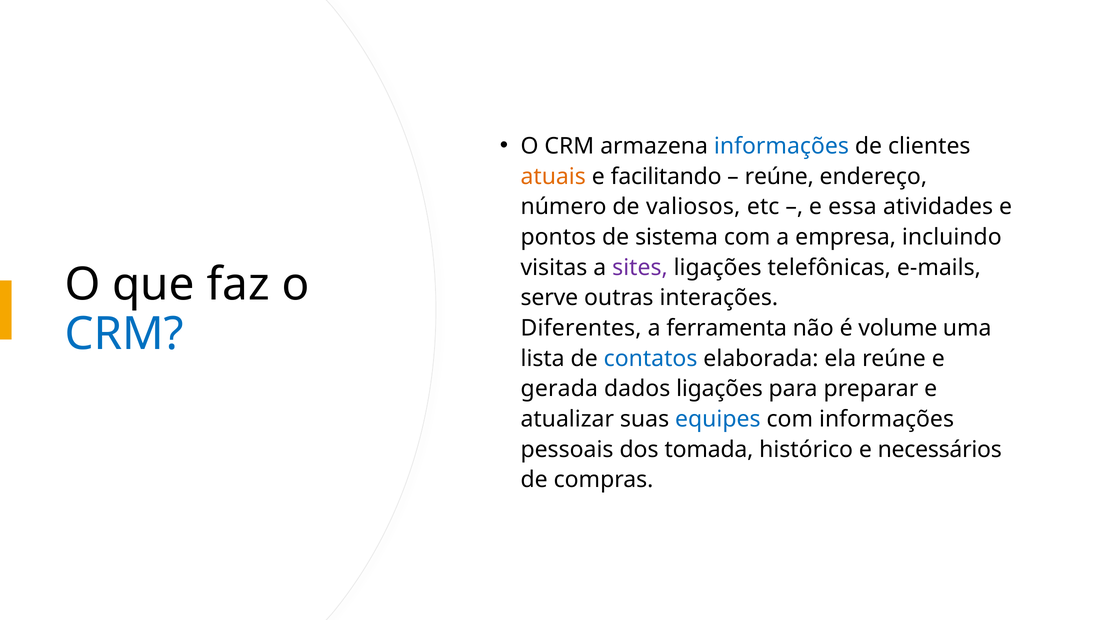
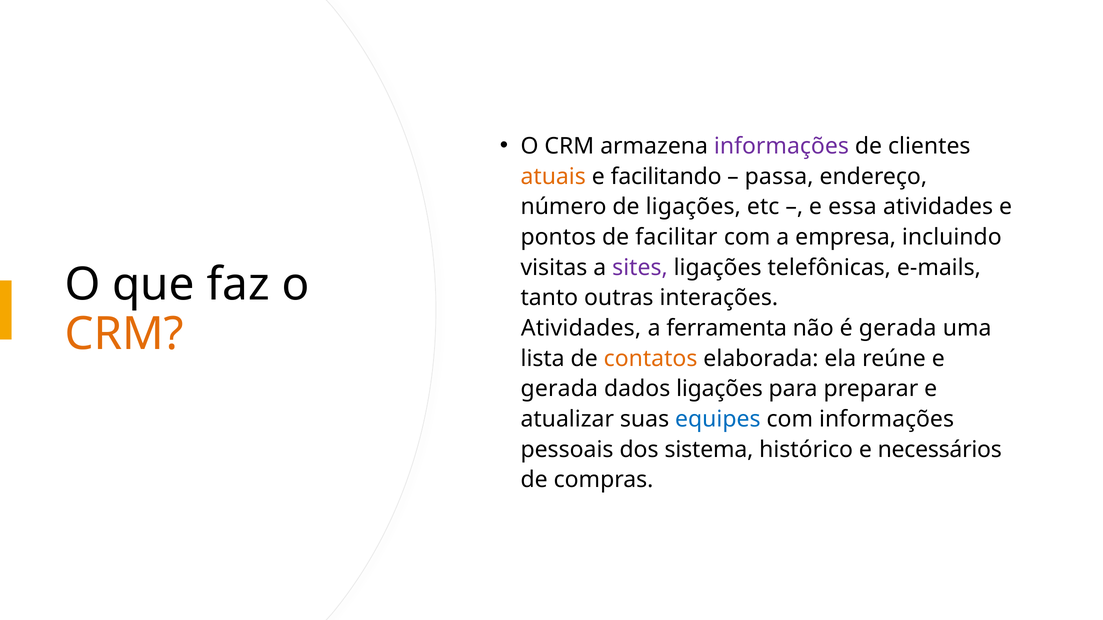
informações at (781, 146) colour: blue -> purple
reúne at (779, 177): reúne -> passa
de valiosos: valiosos -> ligações
sistema: sistema -> facilitar
serve: serve -> tanto
CRM at (124, 334) colour: blue -> orange
Diferentes at (581, 328): Diferentes -> Atividades
é volume: volume -> gerada
contatos colour: blue -> orange
tomada: tomada -> sistema
